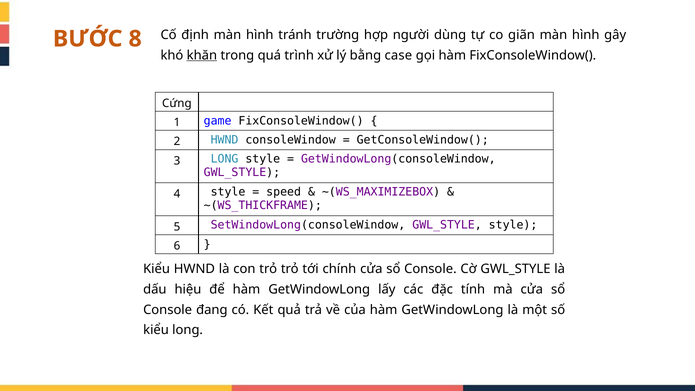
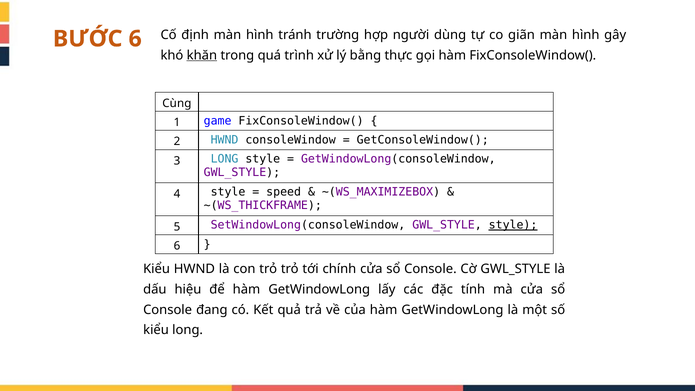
BƯỚC 8: 8 -> 6
case: case -> thực
Cứng: Cứng -> Cùng
style at (513, 225) underline: none -> present
